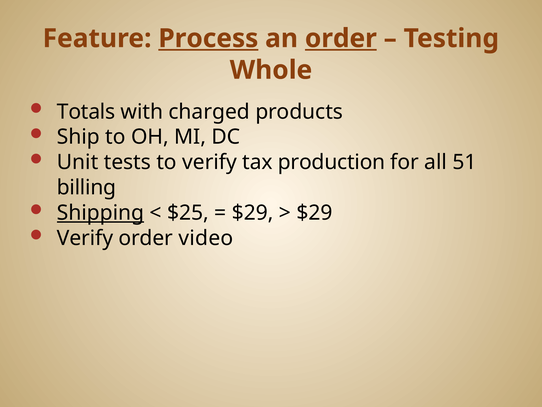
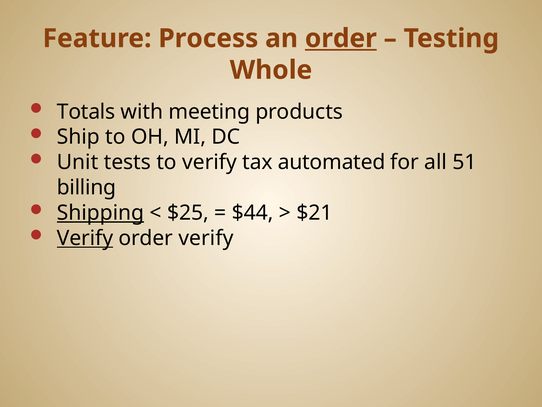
Process underline: present -> none
charged: charged -> meeting
production: production -> automated
$29 at (253, 213): $29 -> $44
$29 at (315, 213): $29 -> $21
Verify at (85, 238) underline: none -> present
order video: video -> verify
